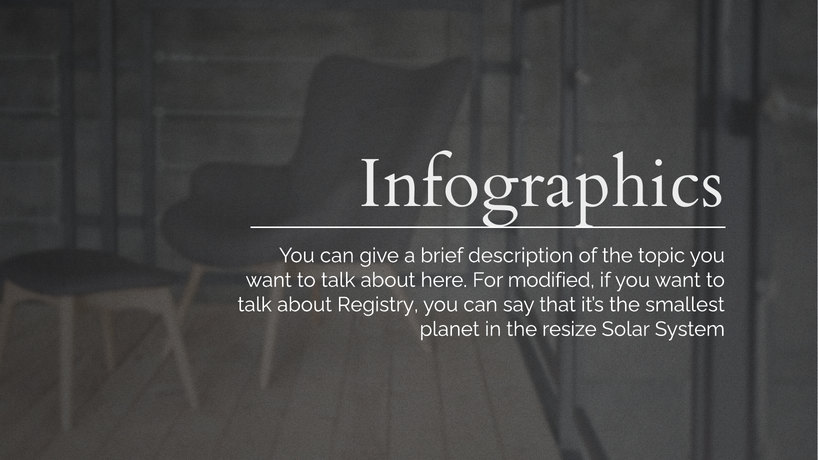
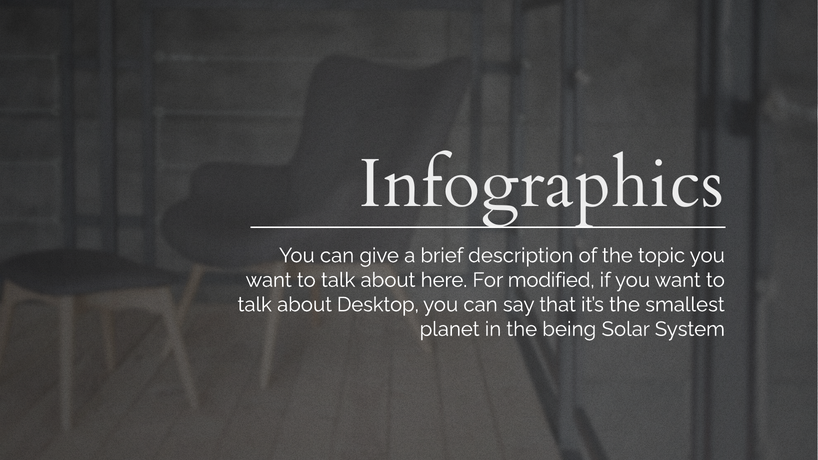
Registry: Registry -> Desktop
resize: resize -> being
